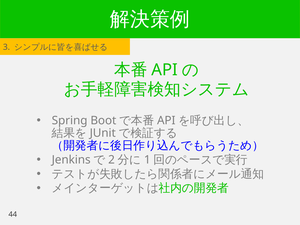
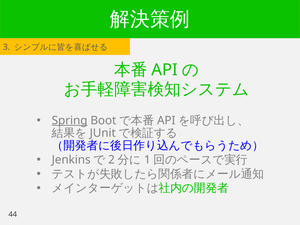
Spring underline: none -> present
